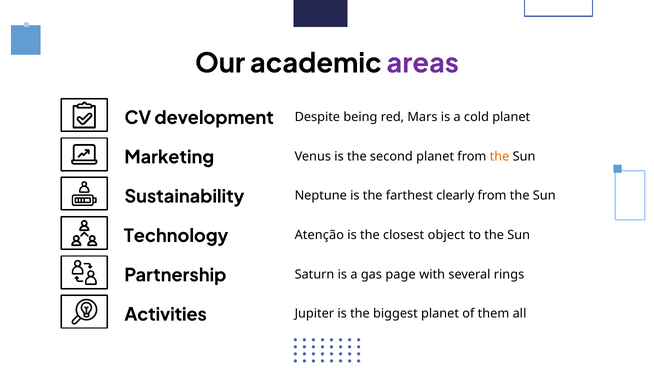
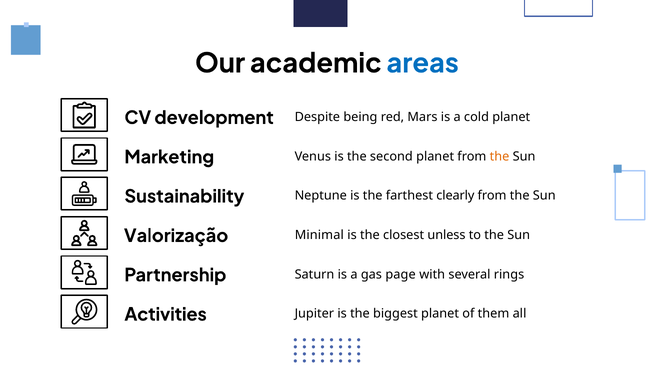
areas colour: purple -> blue
Technology: Technology -> Valorização
Atenção: Atenção -> Minimal
object: object -> unless
